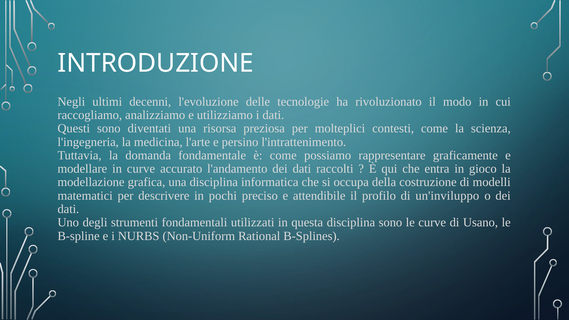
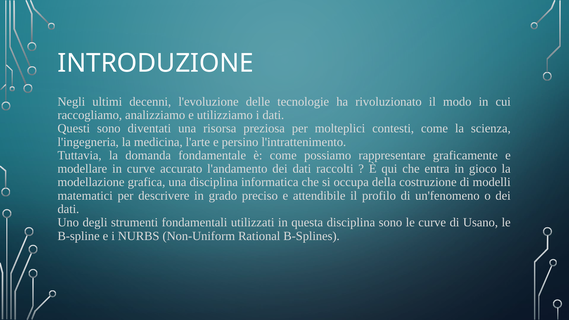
pochi: pochi -> grado
un'inviluppo: un'inviluppo -> un'fenomeno
